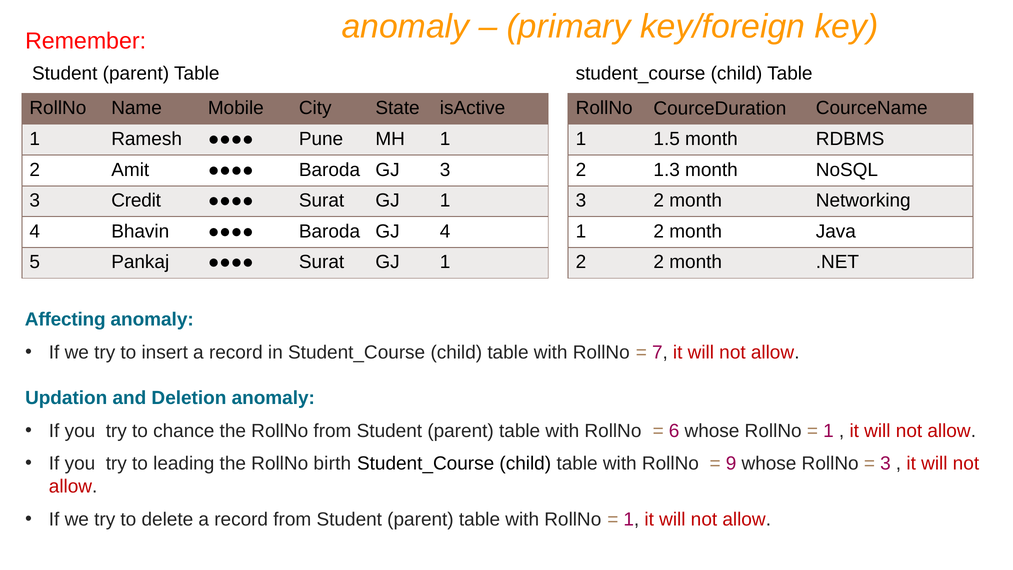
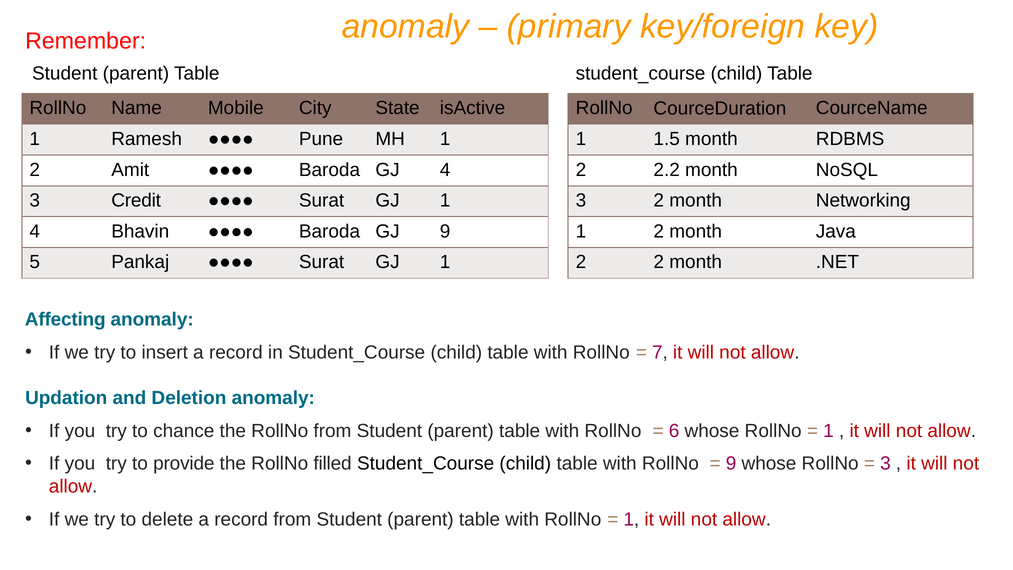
GJ 3: 3 -> 4
1.3: 1.3 -> 2.2
GJ 4: 4 -> 9
leading: leading -> provide
birth: birth -> filled
